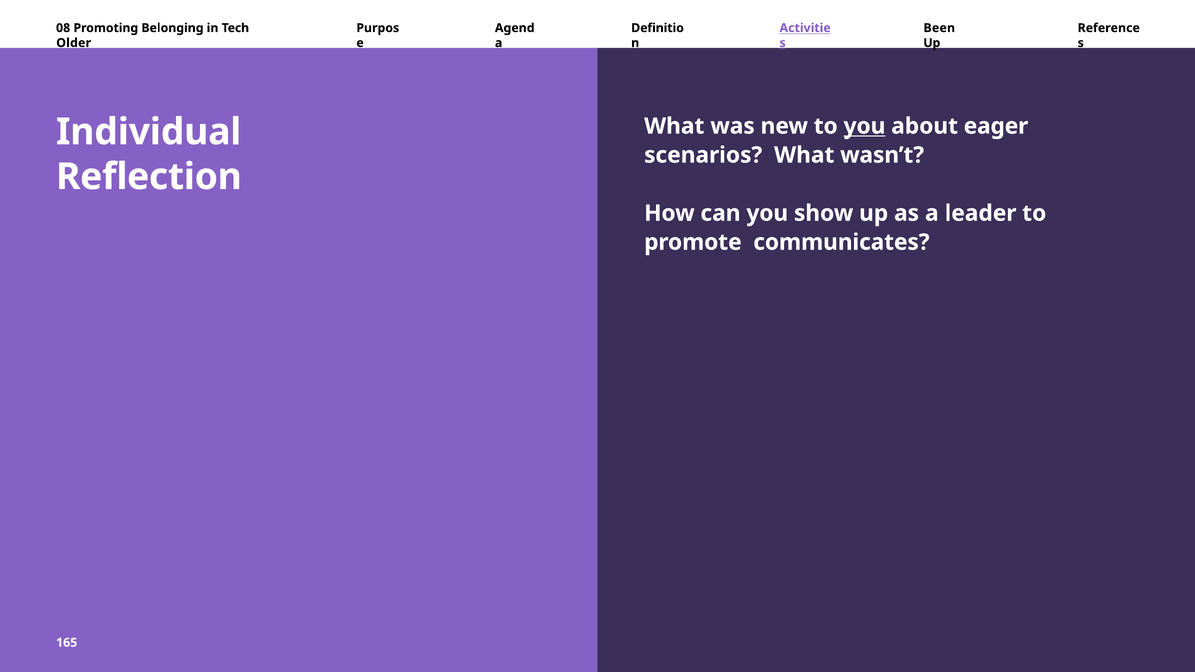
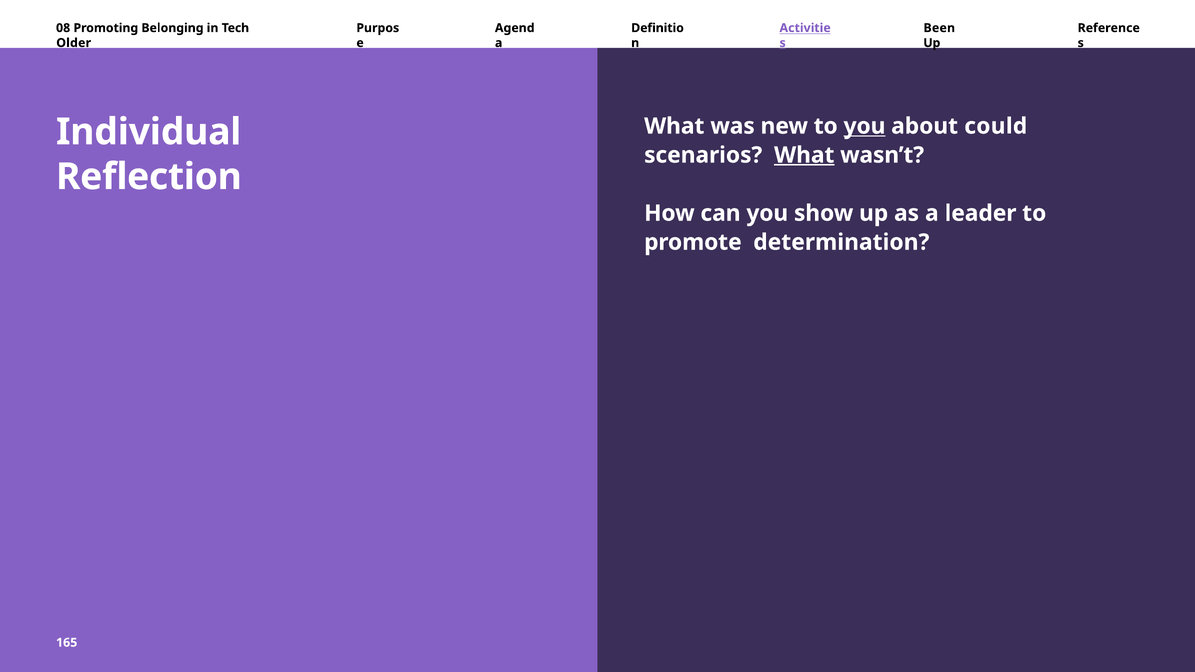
eager: eager -> could
What at (804, 155) underline: none -> present
communicates: communicates -> determination
